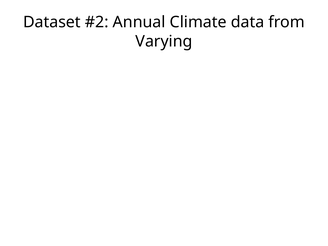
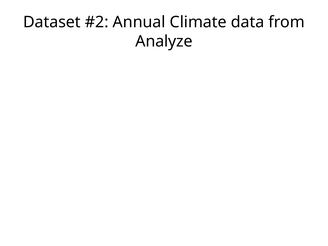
Varying: Varying -> Analyze
